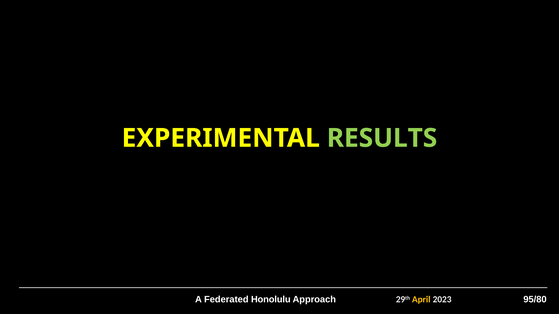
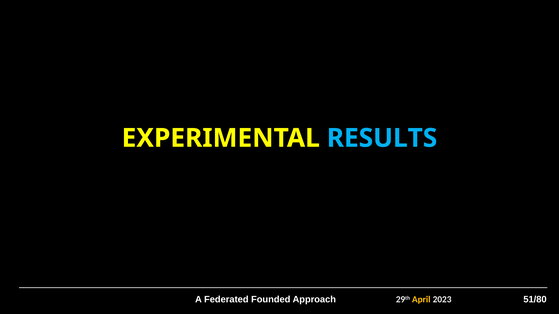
RESULTS colour: light green -> light blue
Honolulu: Honolulu -> Founded
95/80: 95/80 -> 51/80
